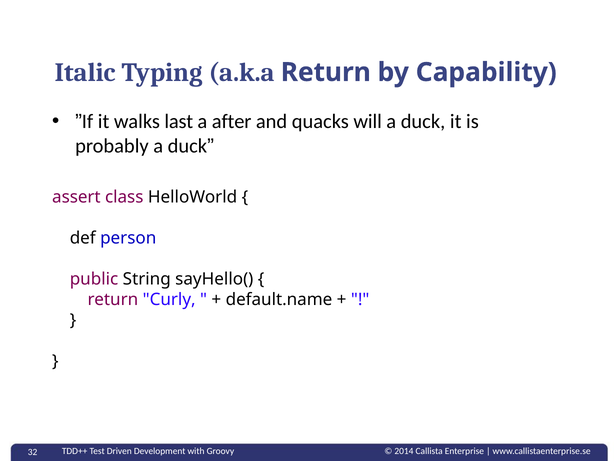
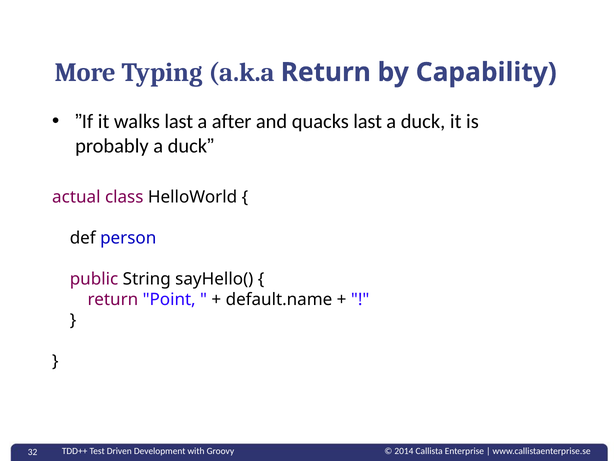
Italic: Italic -> More
quacks will: will -> last
assert: assert -> actual
Curly: Curly -> Point
